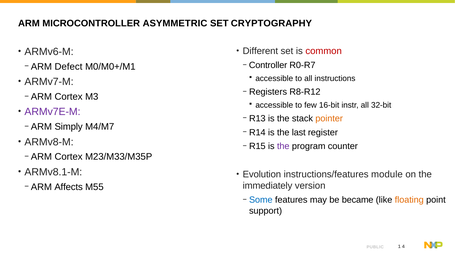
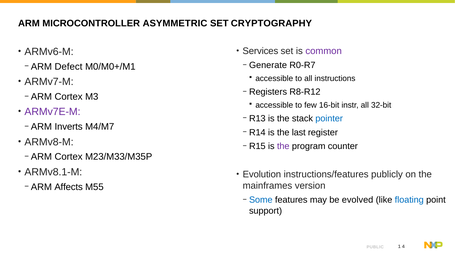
Different: Different -> Services
common colour: red -> purple
Controller: Controller -> Generate
pointer colour: orange -> blue
Simply: Simply -> Inverts
module: module -> publicly
immediately: immediately -> mainframes
became: became -> evolved
floating colour: orange -> blue
